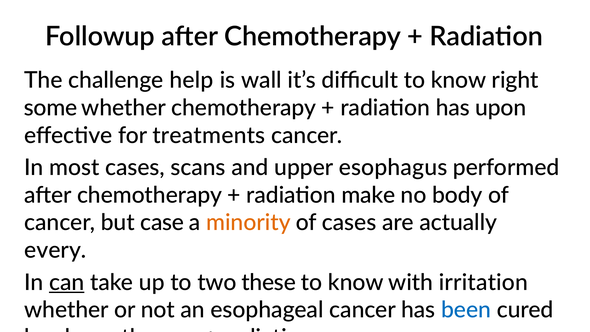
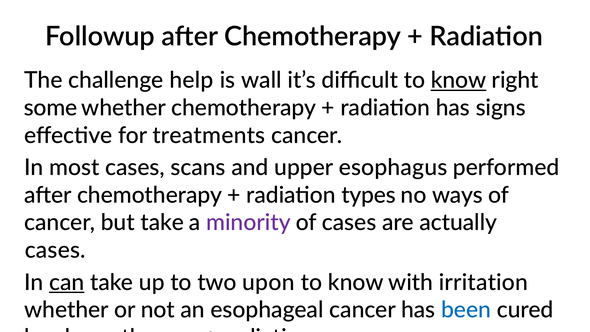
know at (459, 80) underline: none -> present
upon: upon -> signs
make: make -> types
body: body -> ways
but case: case -> take
minority colour: orange -> purple
every at (55, 250): every -> cases
these: these -> upon
